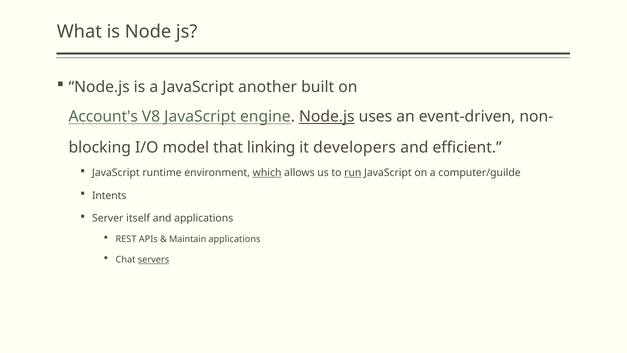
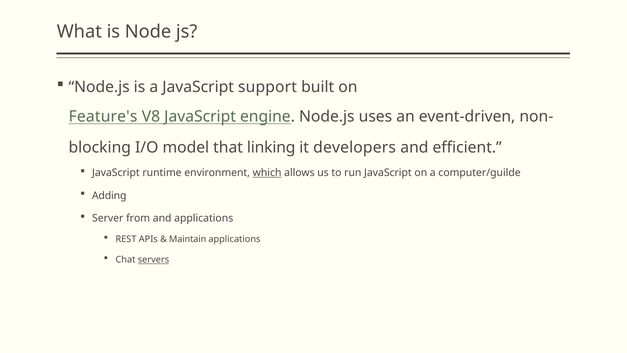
another: another -> support
Account's: Account's -> Feature's
Node.js at (327, 116) underline: present -> none
run underline: present -> none
Intents: Intents -> Adding
itself: itself -> from
